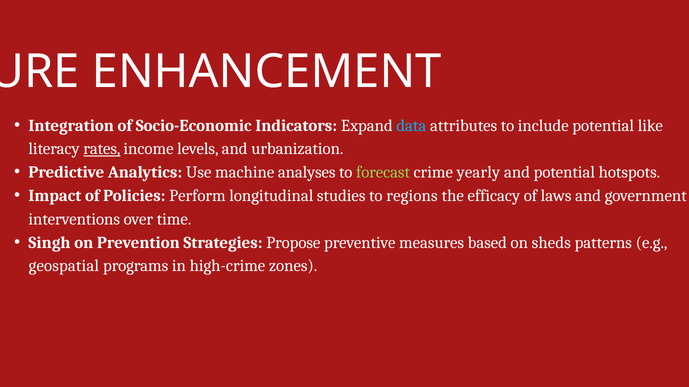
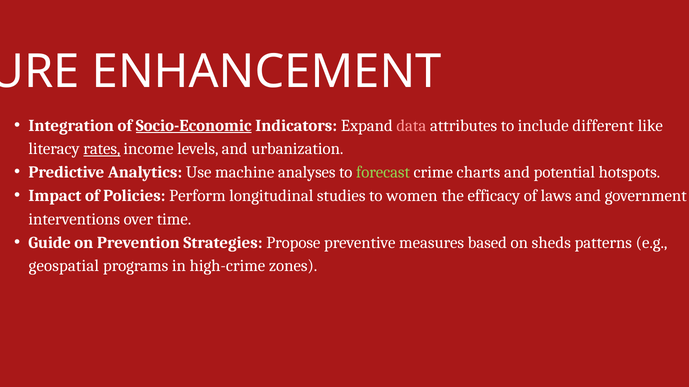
Socio-Economic underline: none -> present
data colour: light blue -> pink
include potential: potential -> different
yearly: yearly -> charts
regions: regions -> women
Singh: Singh -> Guide
